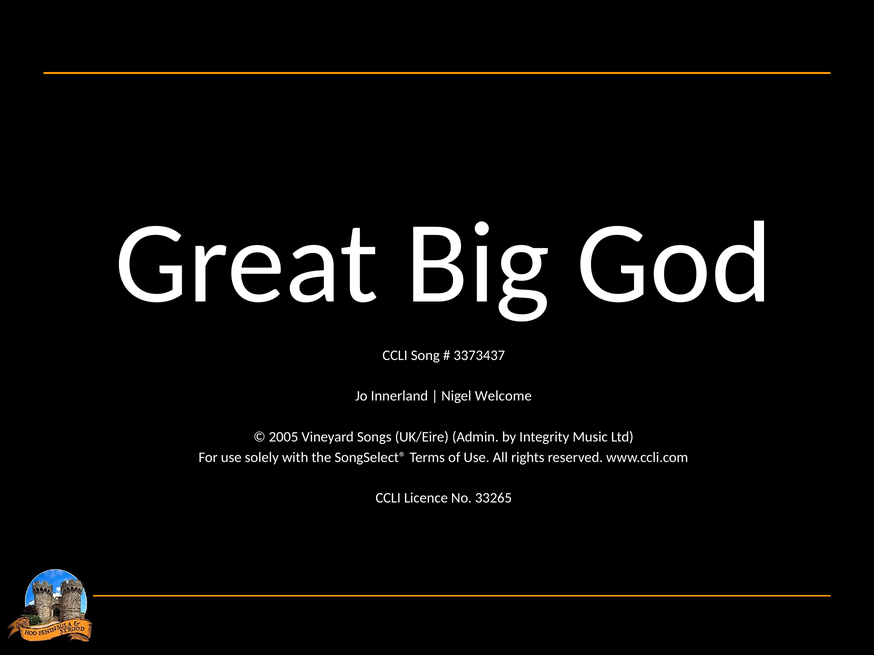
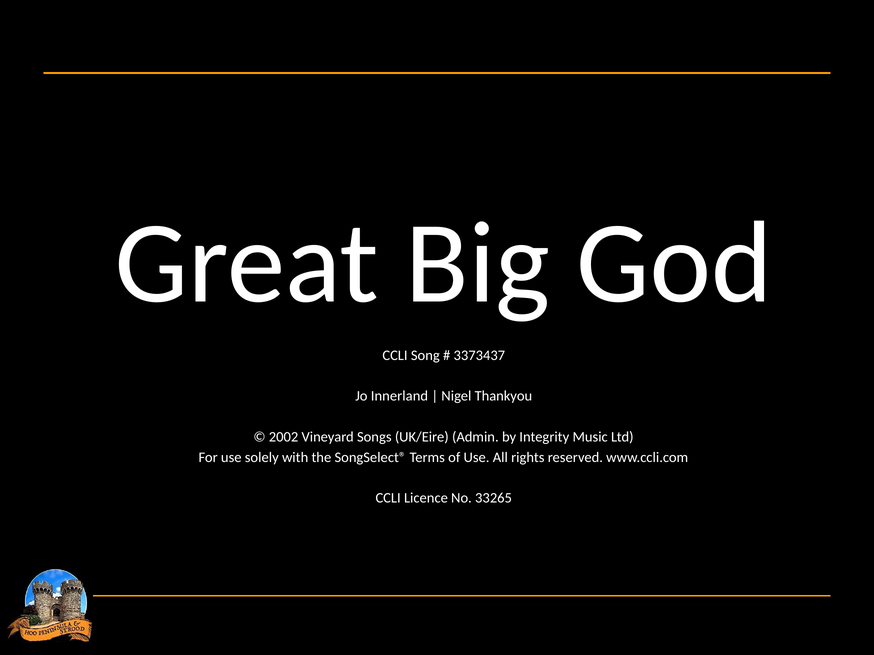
Welcome: Welcome -> Thankyou
2005: 2005 -> 2002
